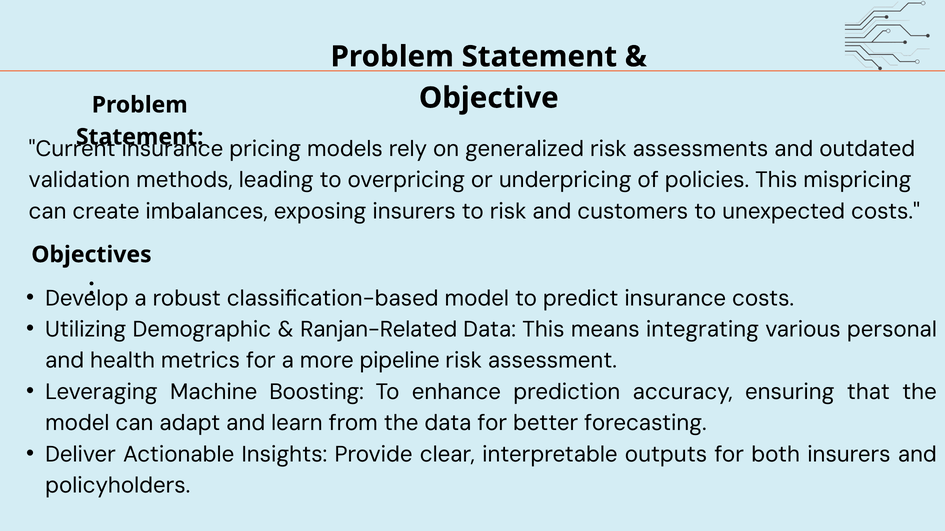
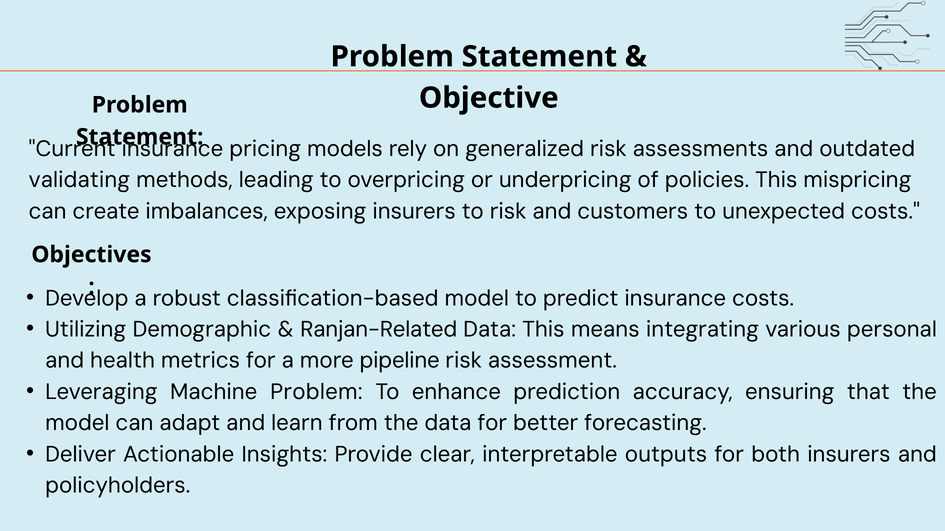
validation: validation -> validating
Machine Boosting: Boosting -> Problem
